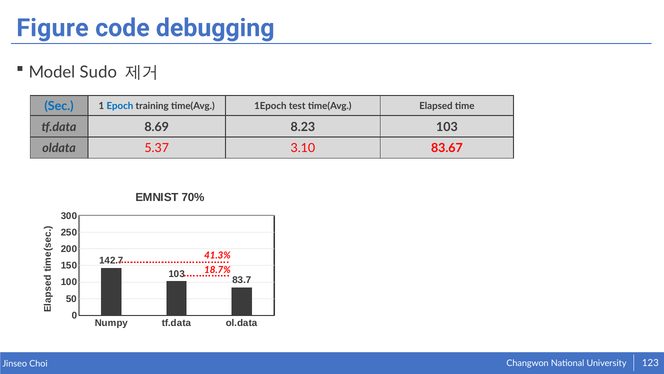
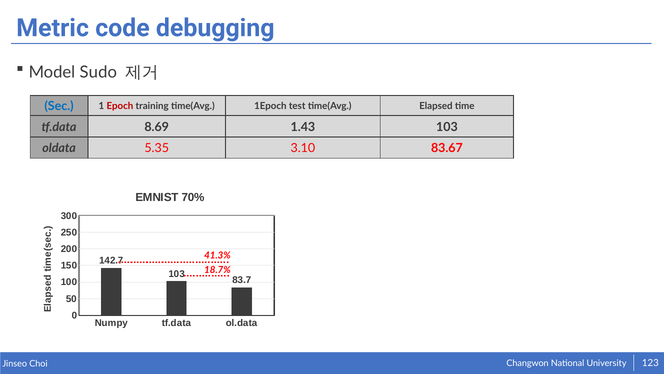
Figure: Figure -> Metric
Epoch colour: blue -> red
8.23: 8.23 -> 1.43
5.37: 5.37 -> 5.35
